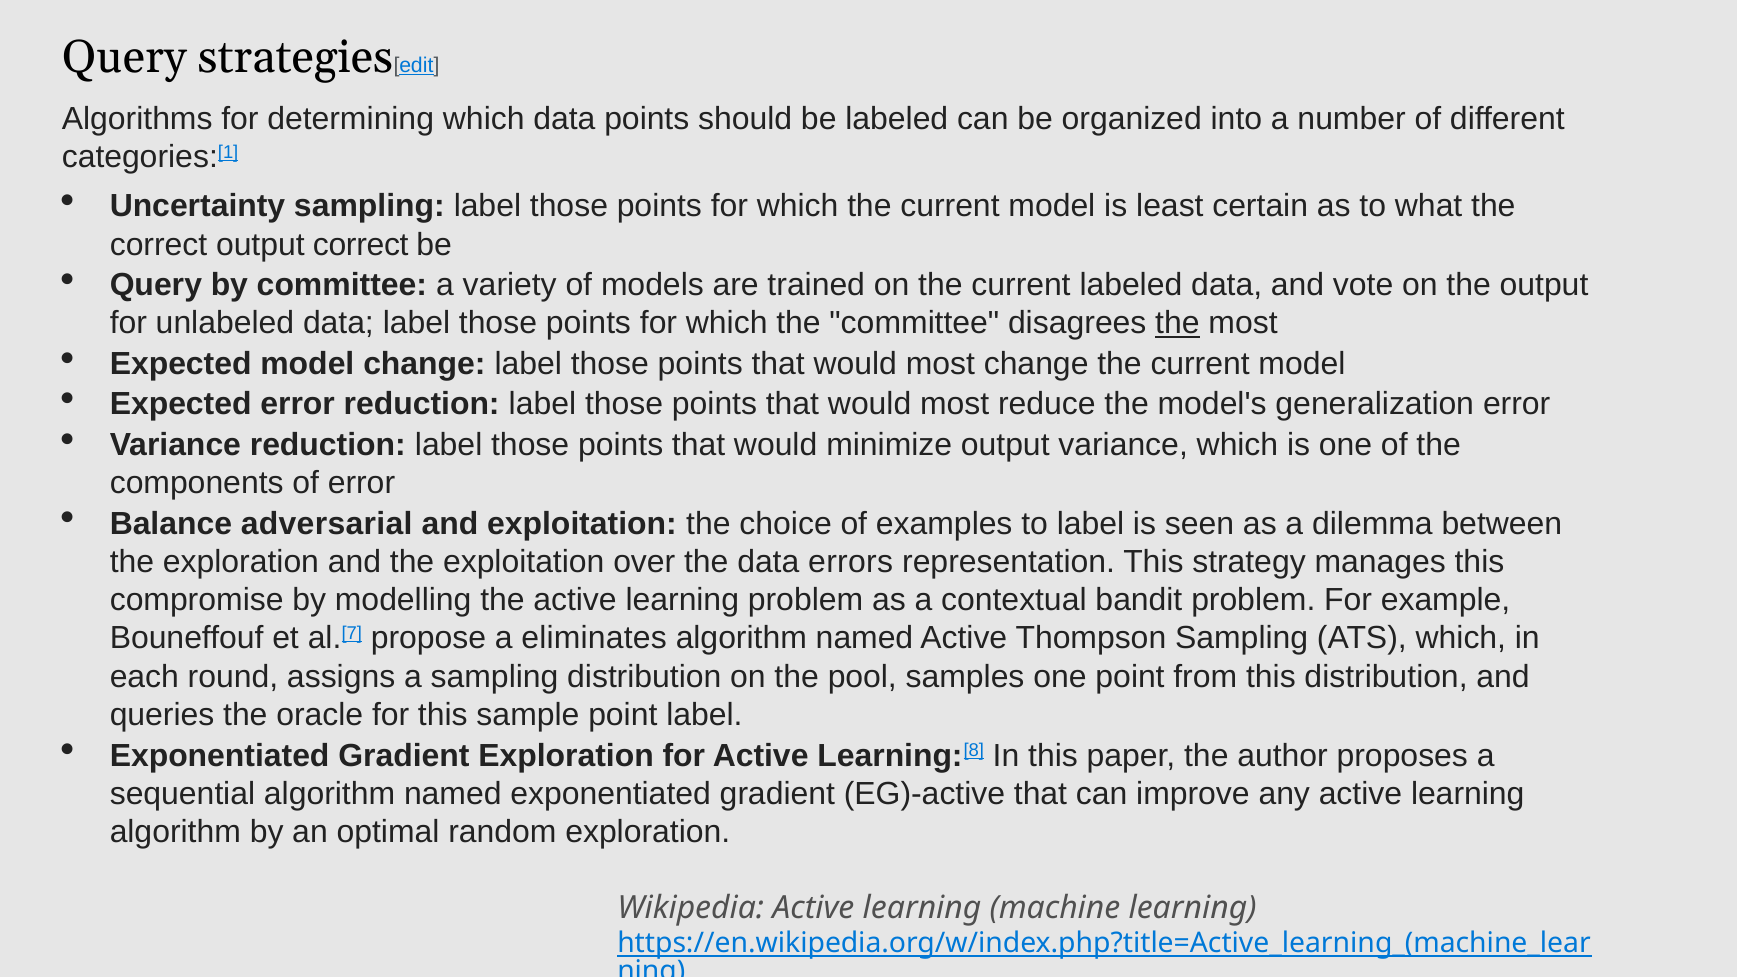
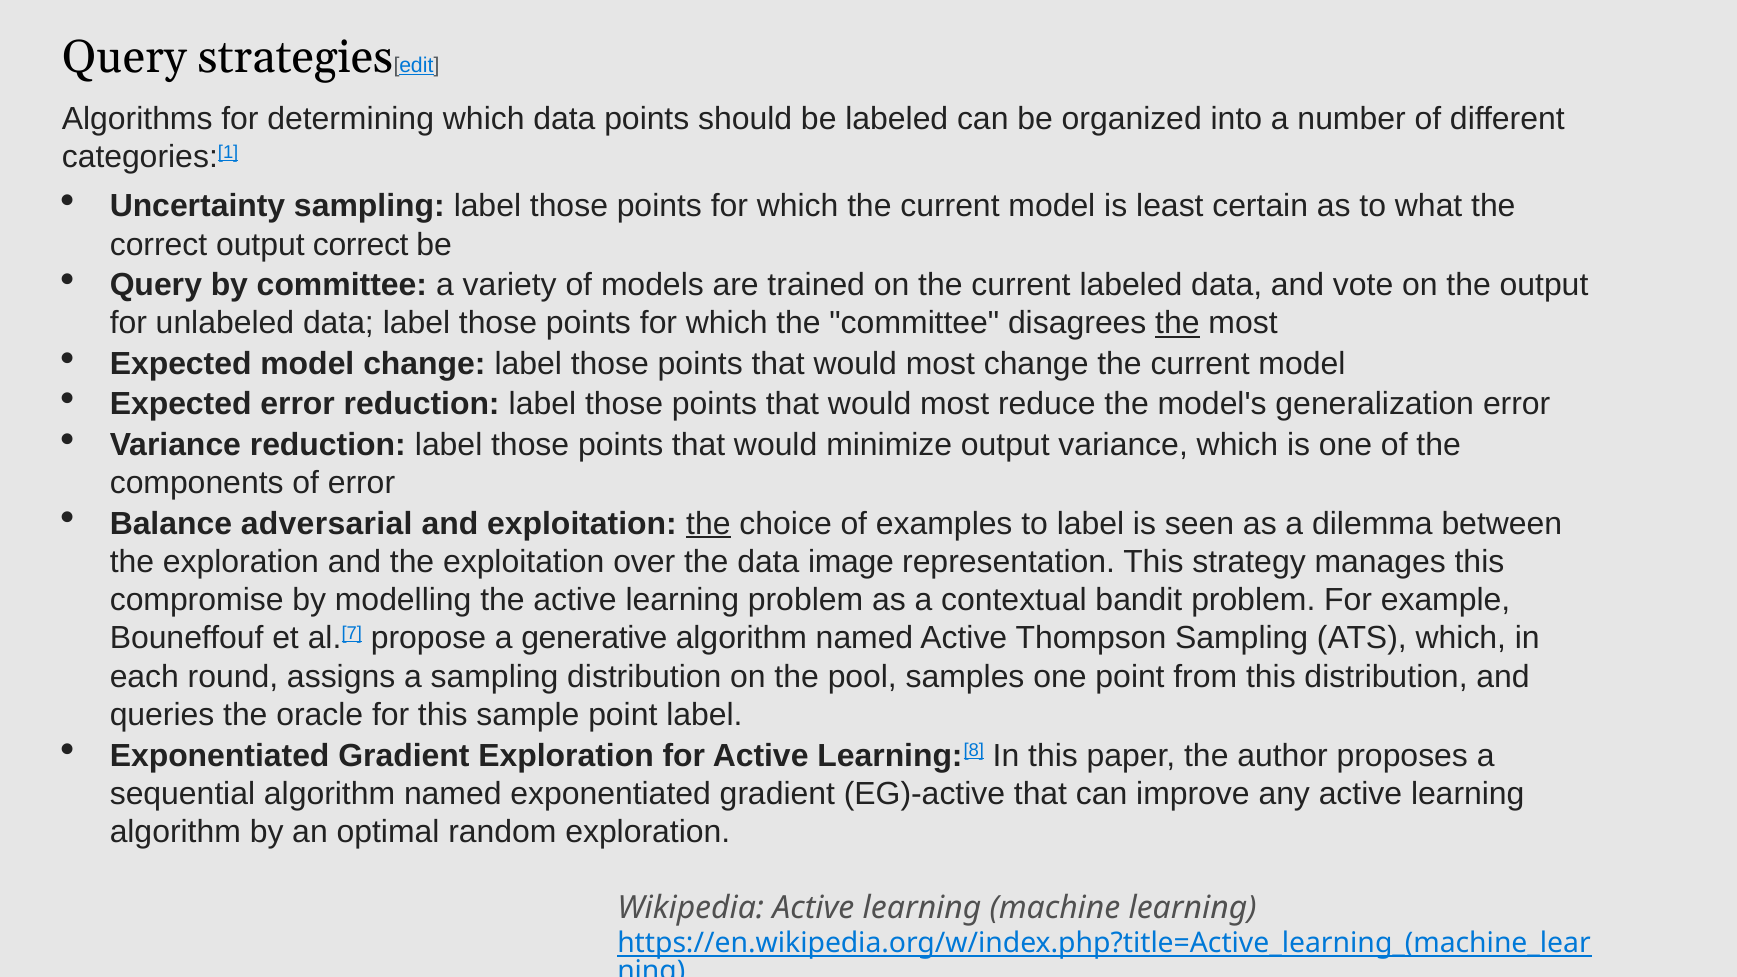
the at (708, 523) underline: none -> present
errors: errors -> image
eliminates: eliminates -> generative
